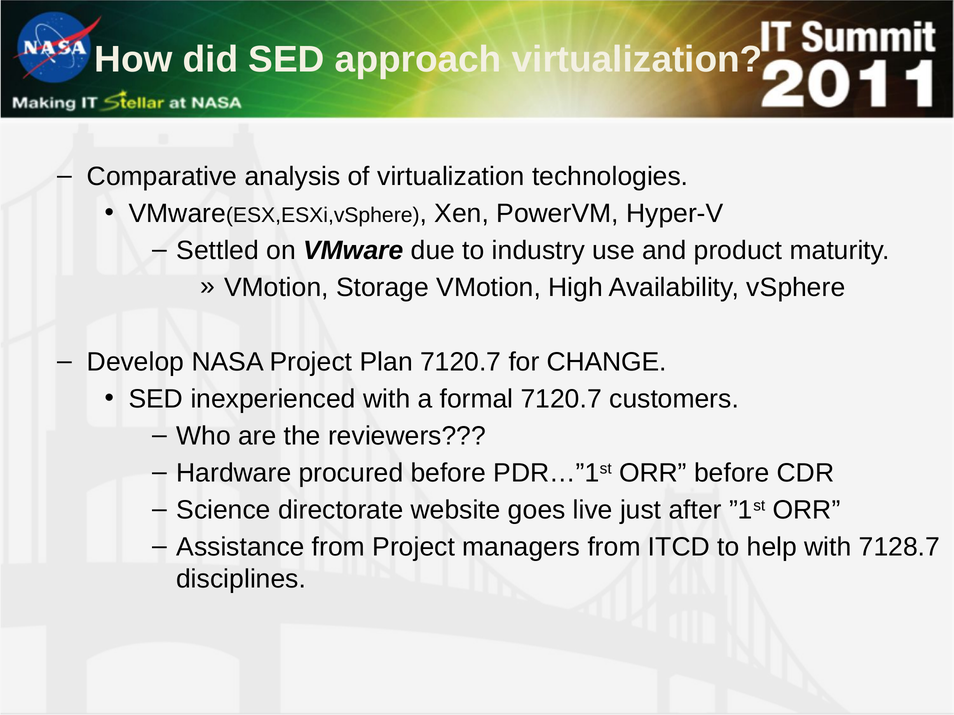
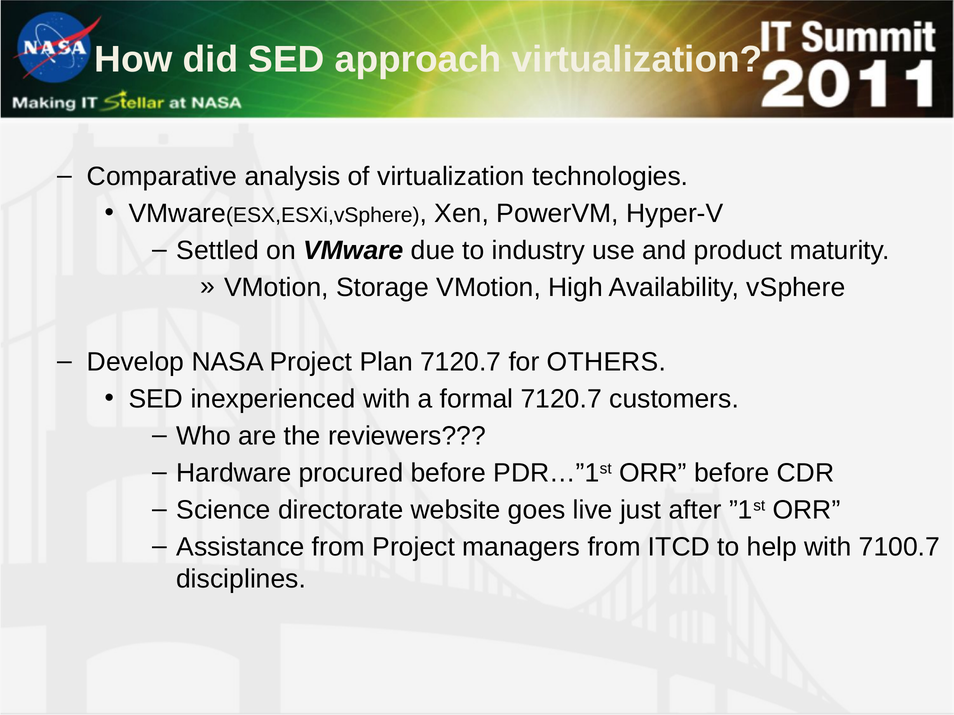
CHANGE: CHANGE -> OTHERS
7128.7: 7128.7 -> 7100.7
